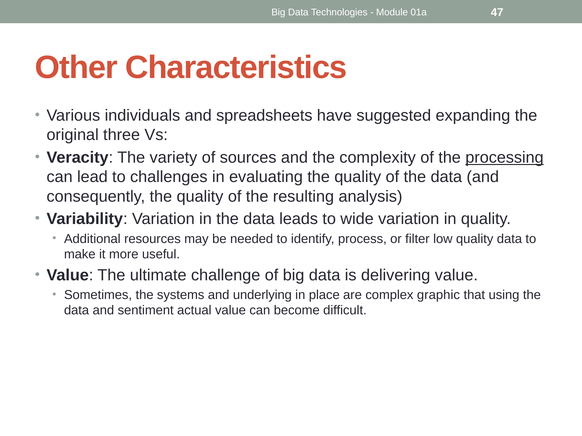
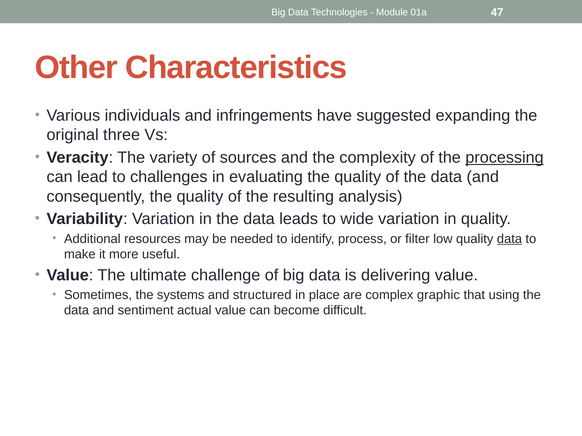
spreadsheets: spreadsheets -> infringements
data at (509, 239) underline: none -> present
underlying: underlying -> structured
